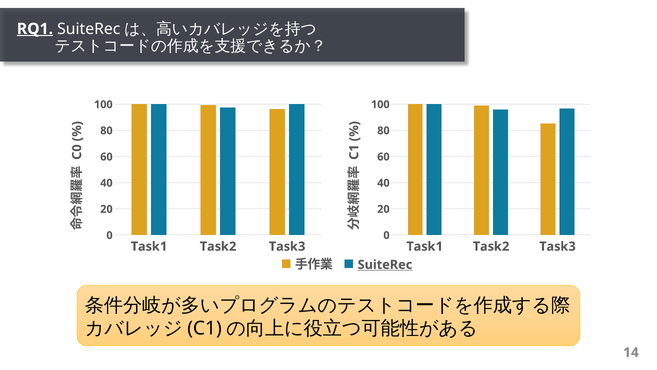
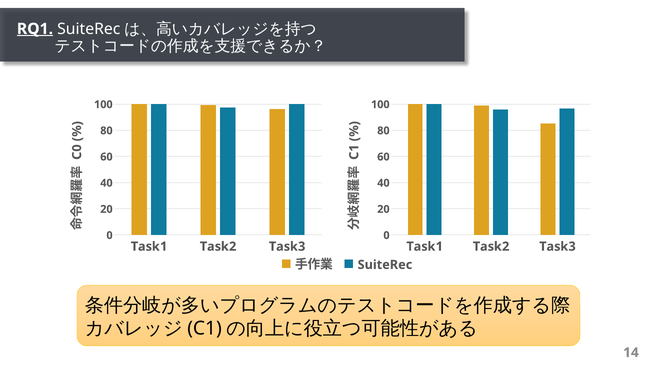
SuiteRec at (385, 264) underline: present -> none
